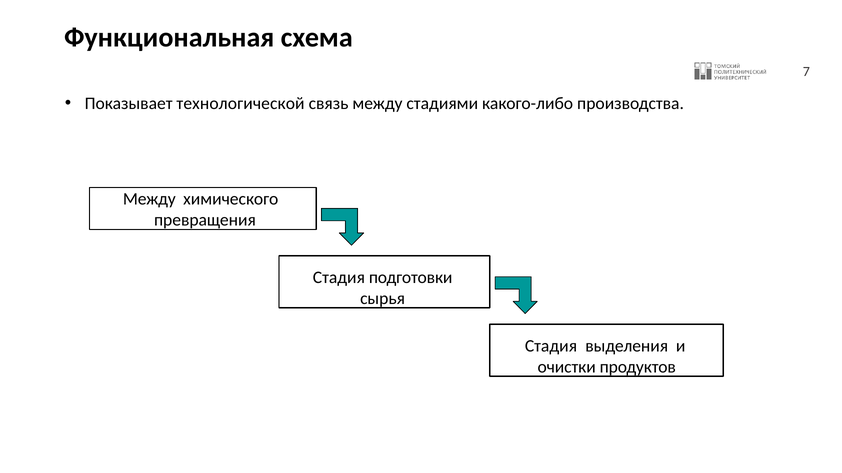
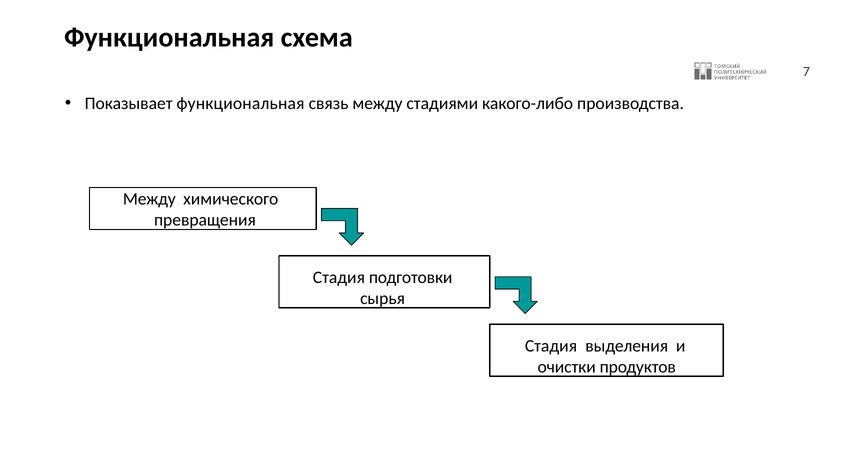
Показывает технологической: технологической -> функциональная
